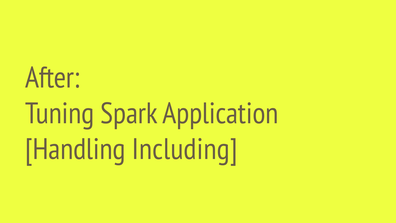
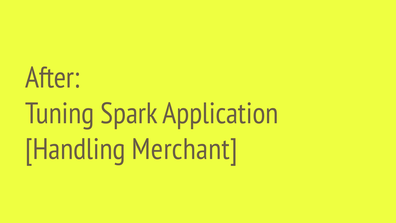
Including: Including -> Merchant
